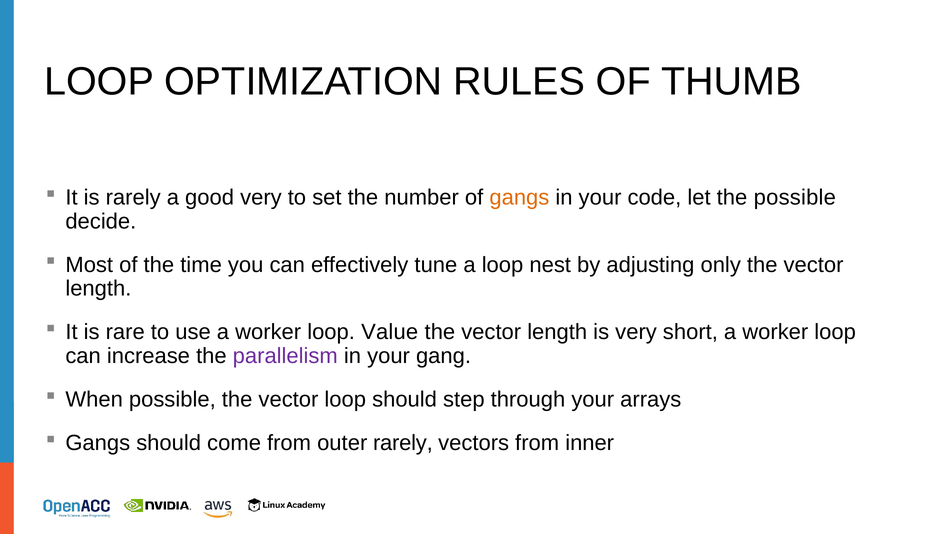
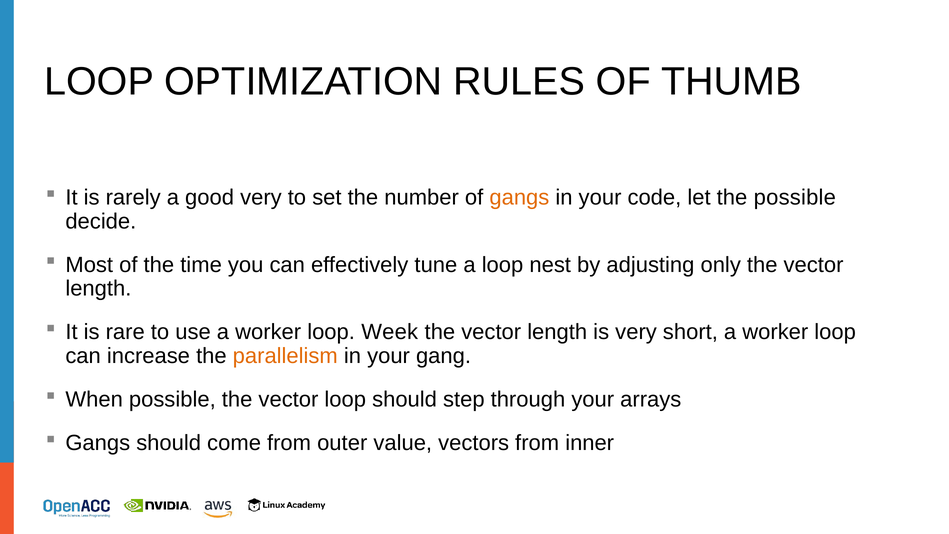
Value: Value -> Week
parallelism colour: purple -> orange
outer rarely: rarely -> value
